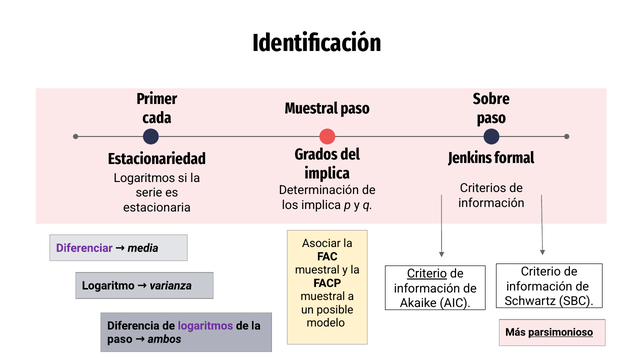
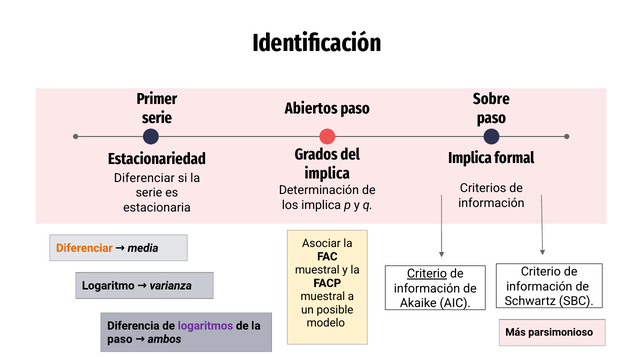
Muestral at (311, 109): Muestral -> Abiertos
cada at (157, 118): cada -> serie
Jenkins at (470, 158): Jenkins -> Implica
Logaritmos at (144, 178): Logaritmos -> Diferenciar
Diferenciar at (84, 248) colour: purple -> orange
parsimonioso underline: present -> none
